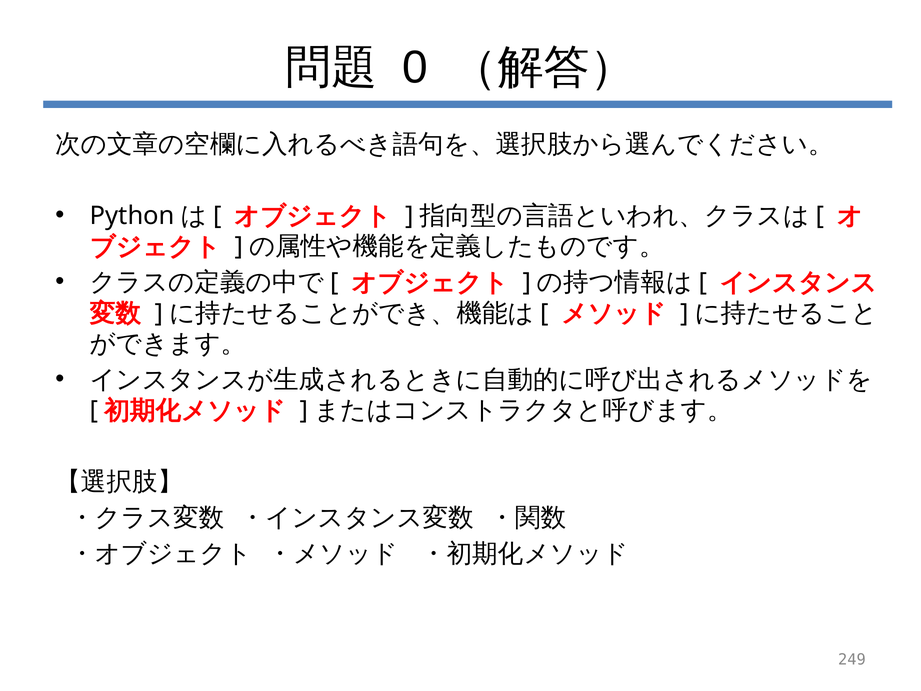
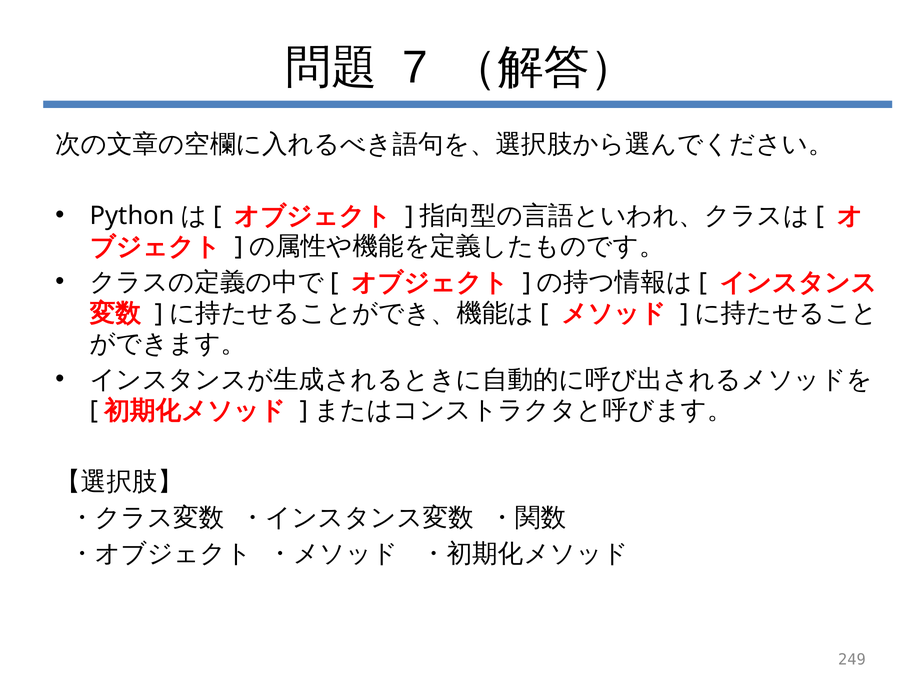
0: 0 -> 7
